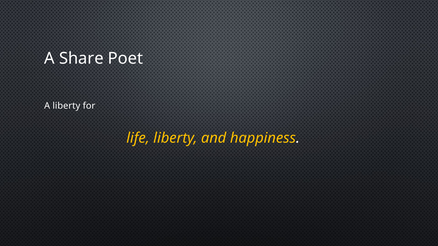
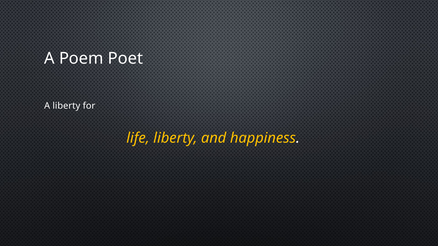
Share: Share -> Poem
